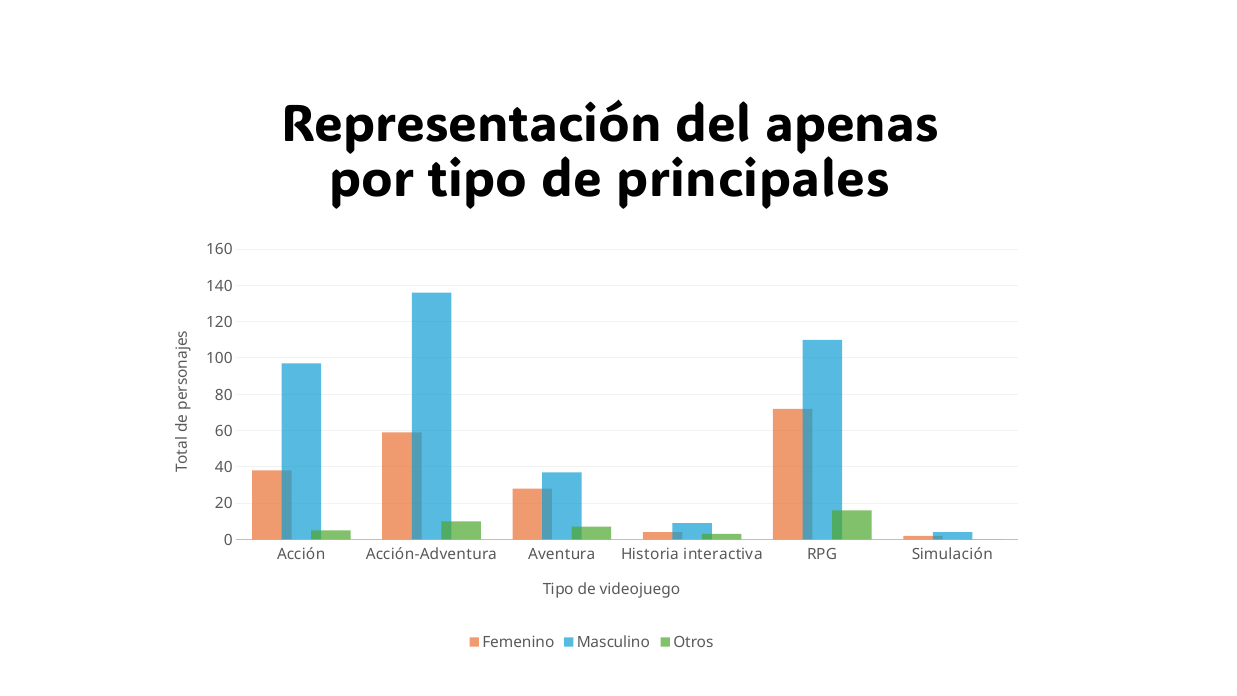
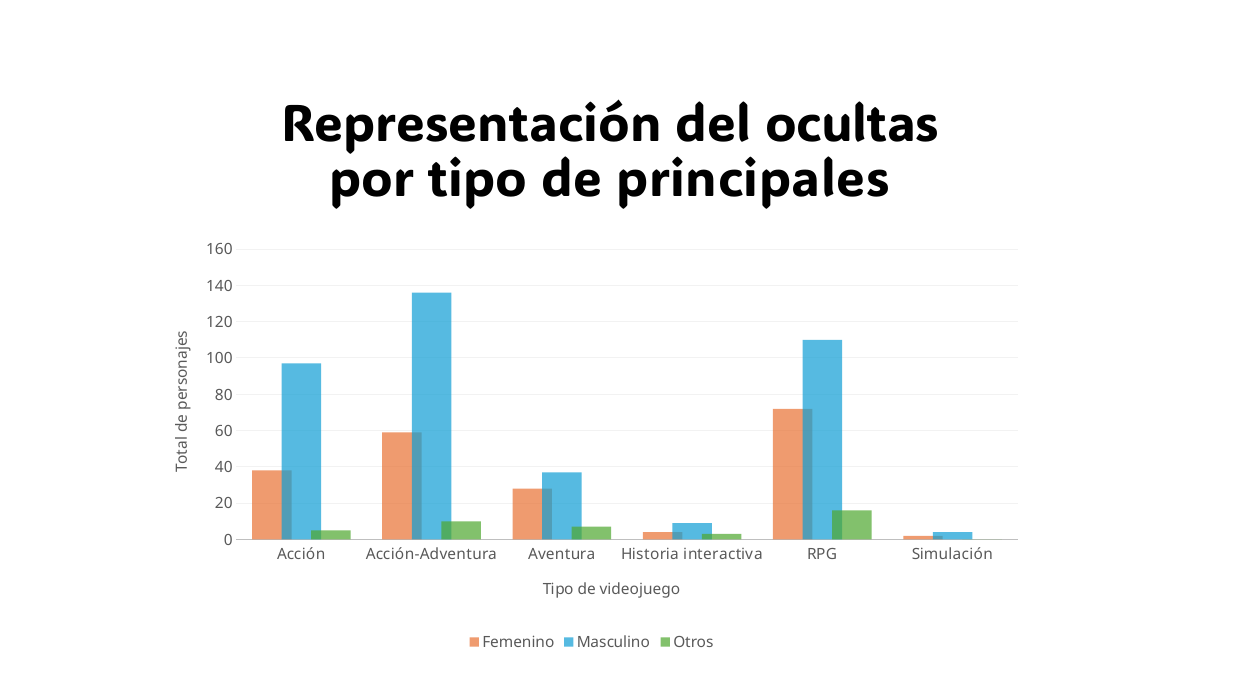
apenas: apenas -> ocultas
